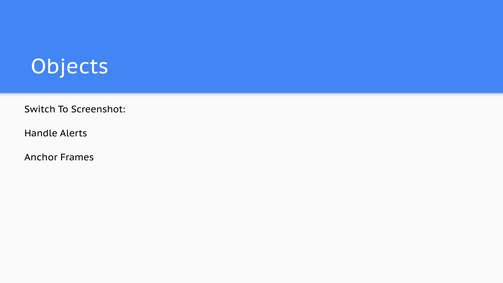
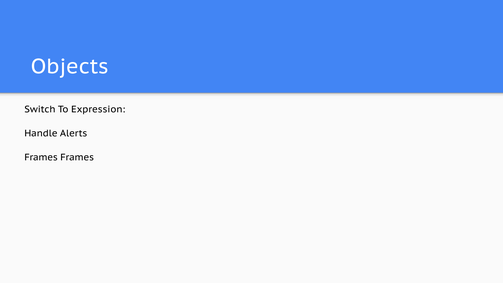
Screenshot: Screenshot -> Expression
Anchor at (41, 157): Anchor -> Frames
